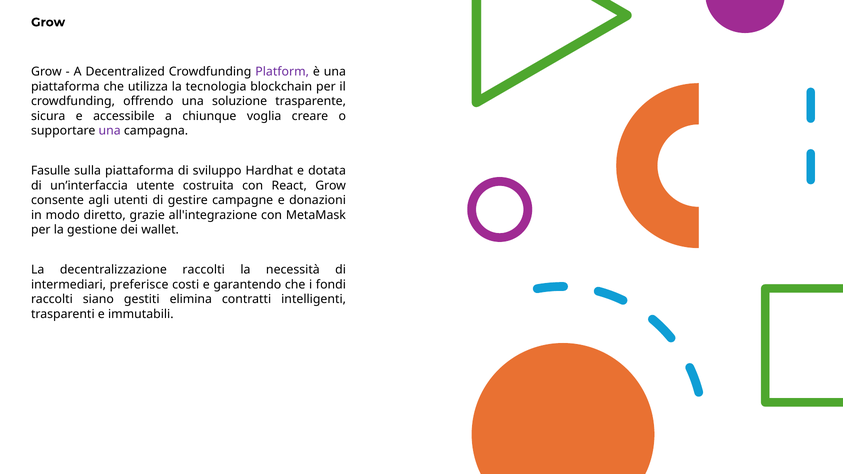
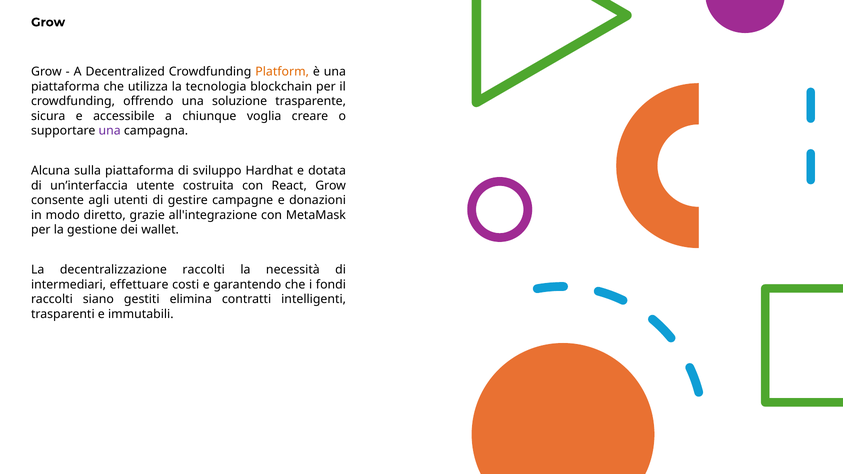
Platform colour: purple -> orange
Fasulle: Fasulle -> Alcuna
preferisce: preferisce -> effettuare
